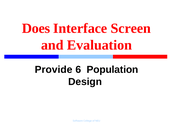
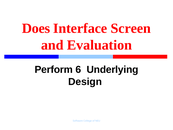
Provide: Provide -> Perform
Population: Population -> Underlying
